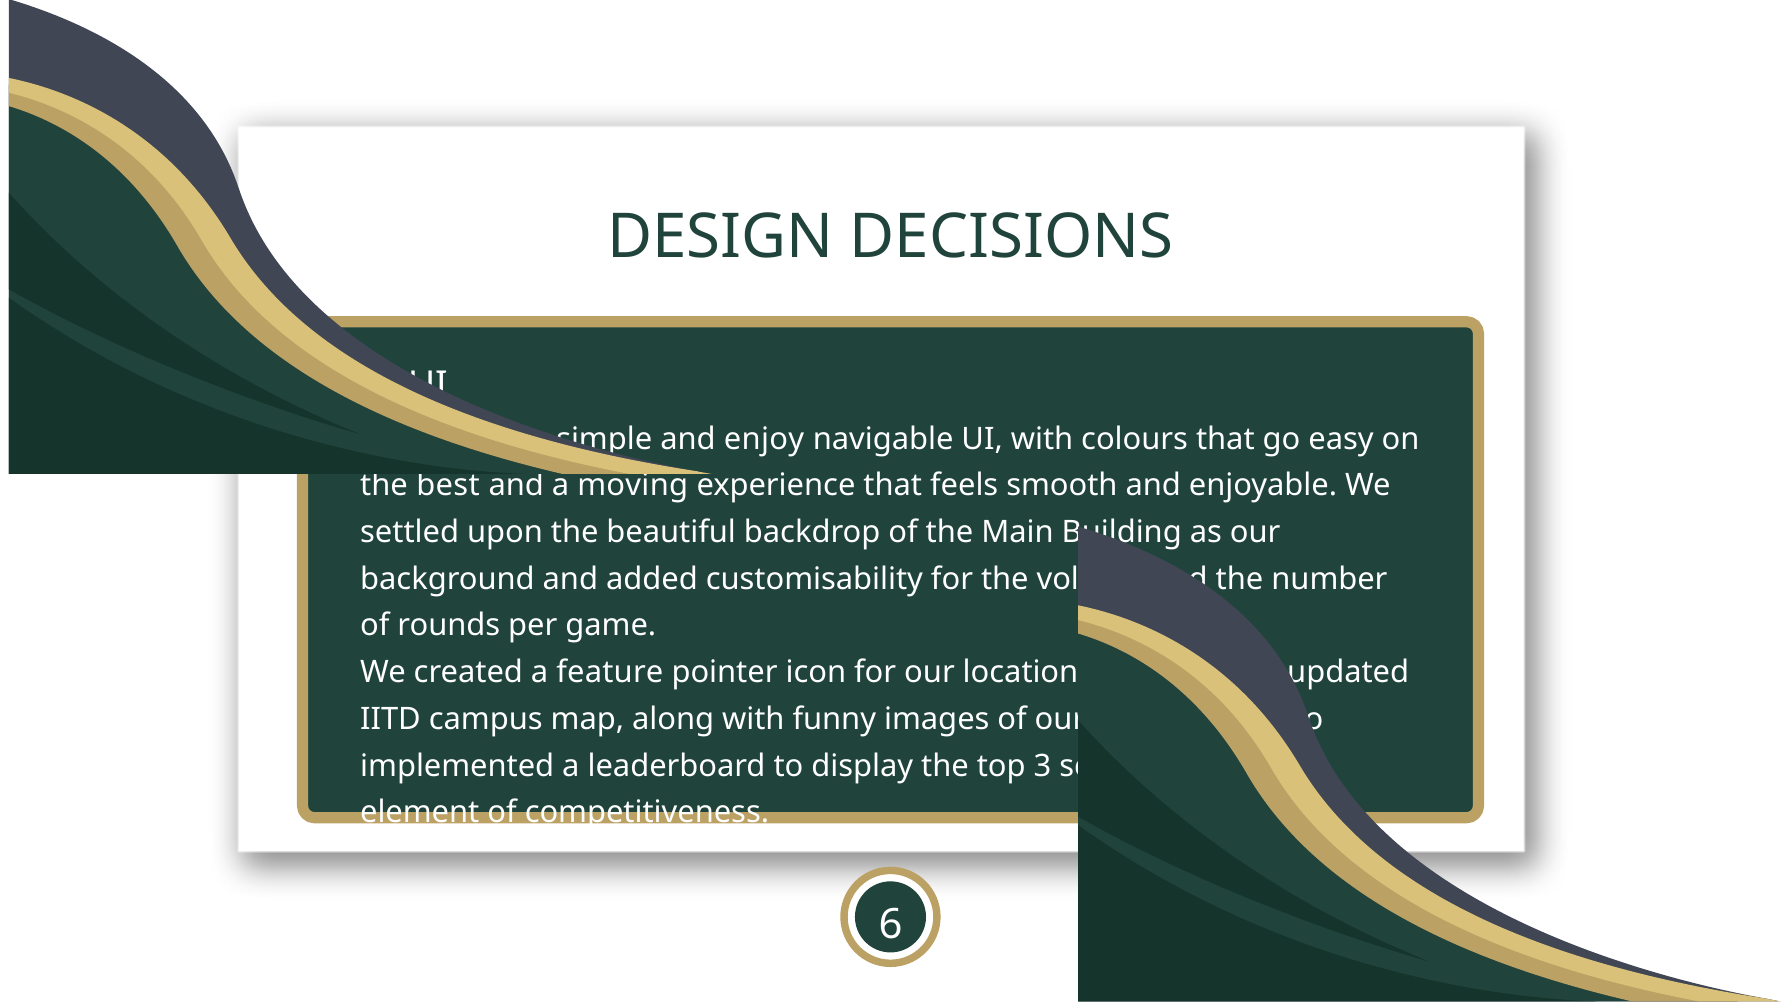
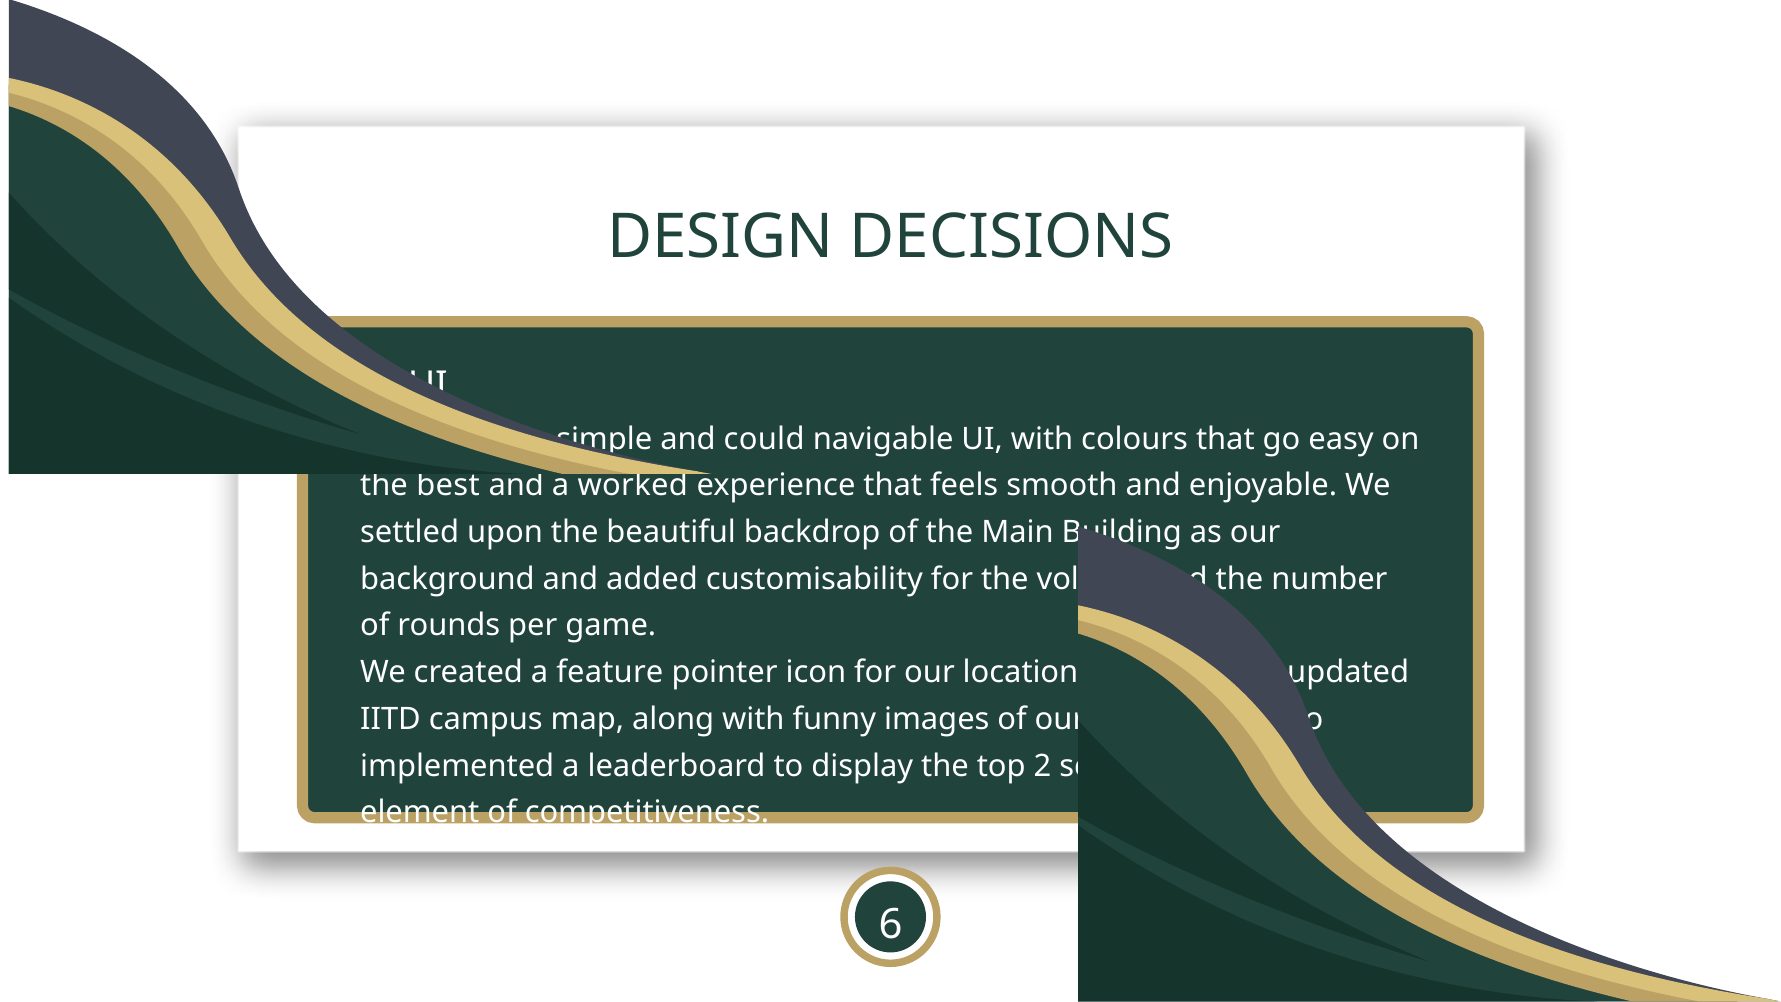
enjoy: enjoy -> could
moving: moving -> worked
top 3: 3 -> 2
